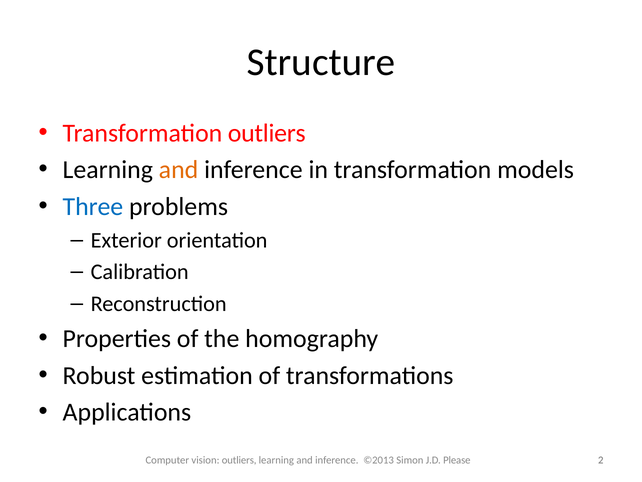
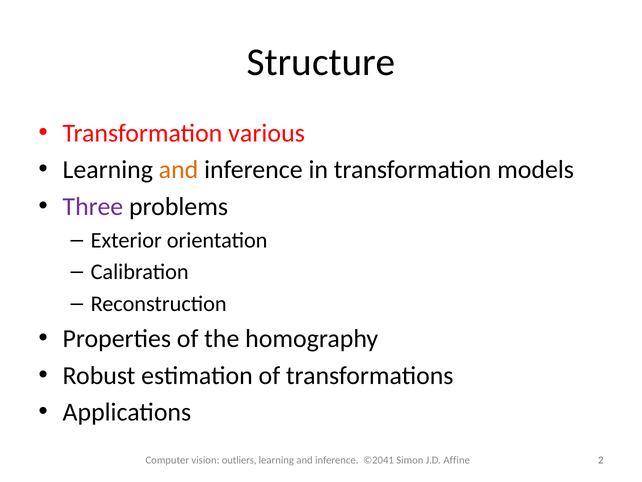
Transformation outliers: outliers -> various
Three colour: blue -> purple
©2013: ©2013 -> ©2041
Please: Please -> Affine
